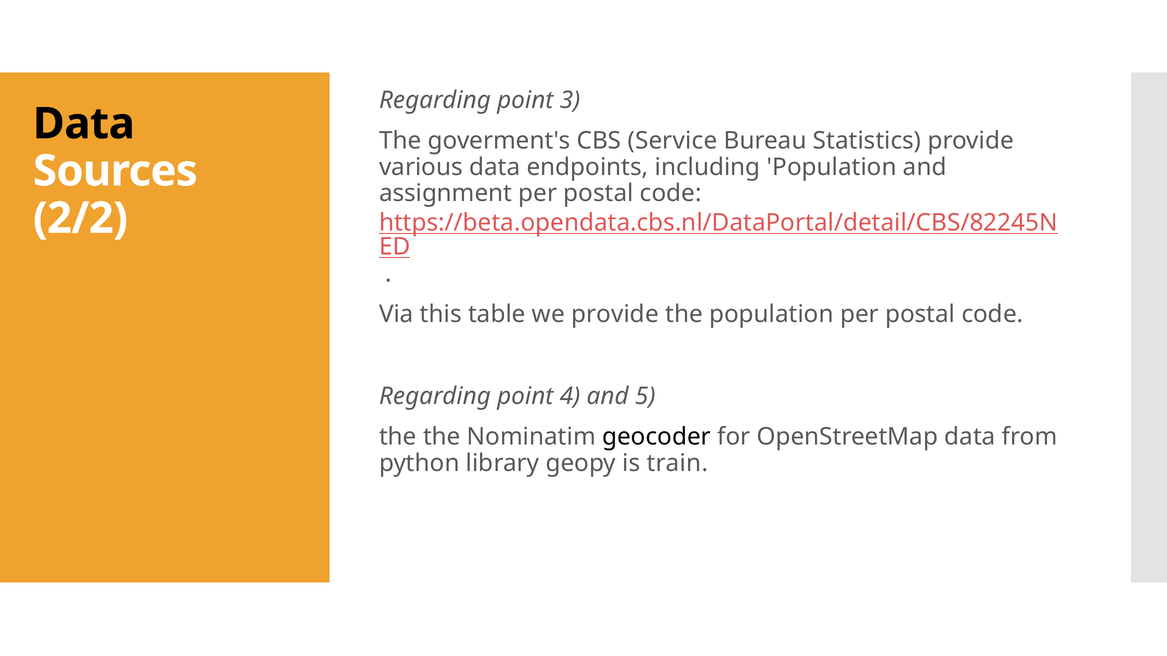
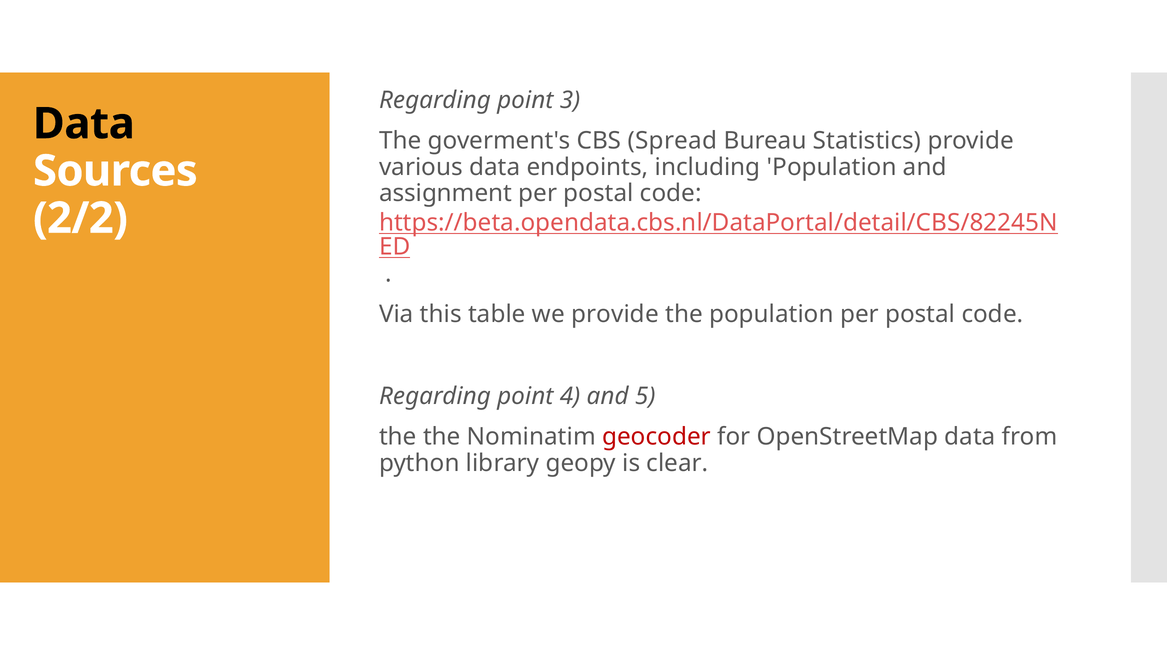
Service: Service -> Spread
geocoder colour: black -> red
train: train -> clear
